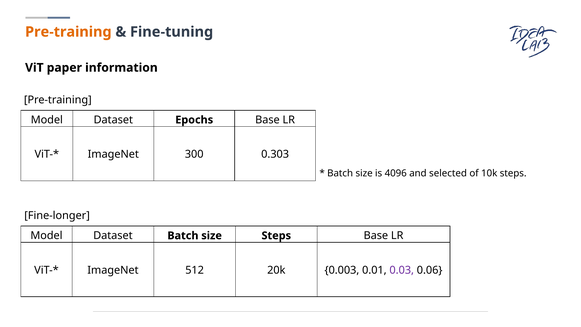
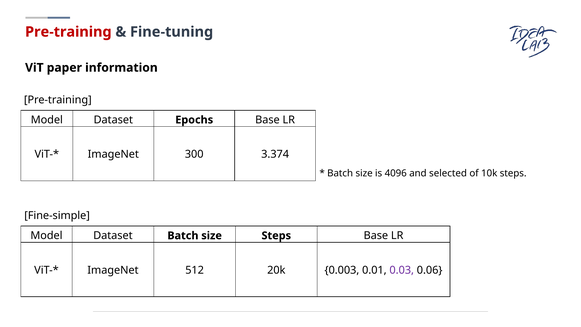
Pre-training at (68, 32) colour: orange -> red
0.303: 0.303 -> 3.374
Fine-longer: Fine-longer -> Fine-simple
